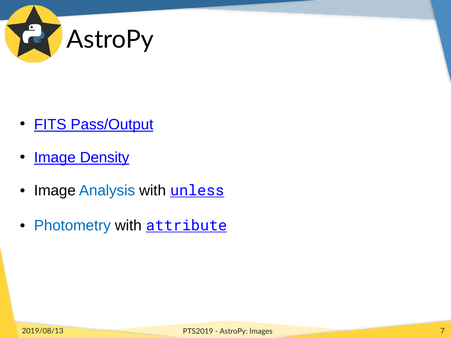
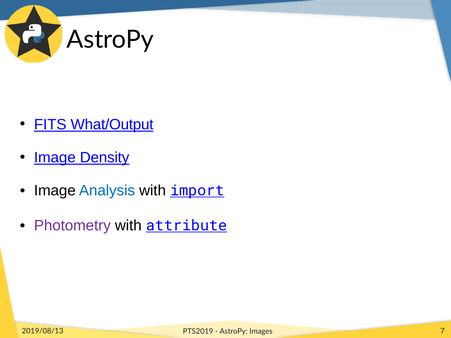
Pass/Output: Pass/Output -> What/Output
unless: unless -> import
Photometry colour: blue -> purple
